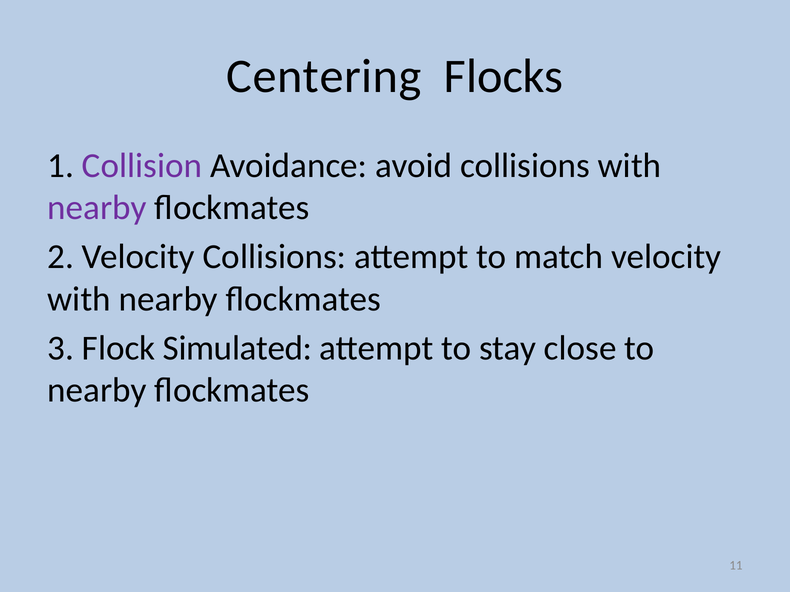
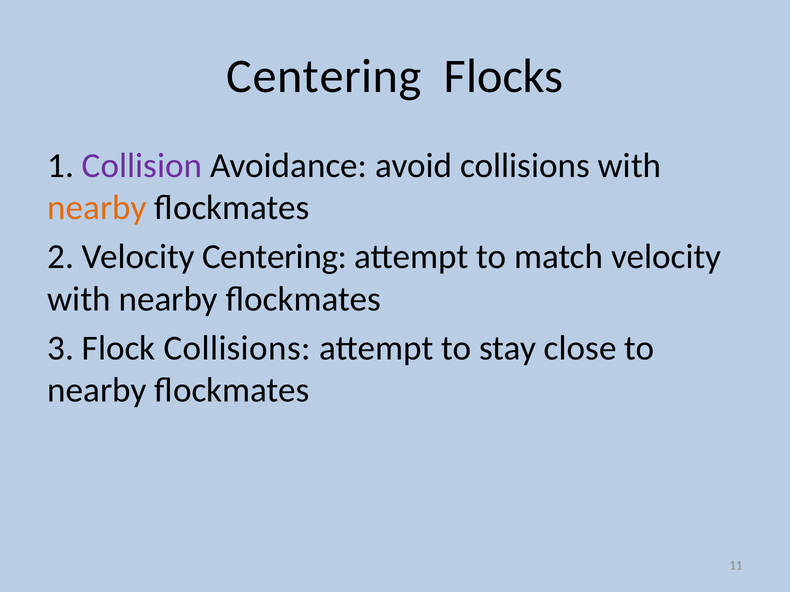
nearby at (97, 208) colour: purple -> orange
Velocity Collisions: Collisions -> Centering
Flock Simulated: Simulated -> Collisions
